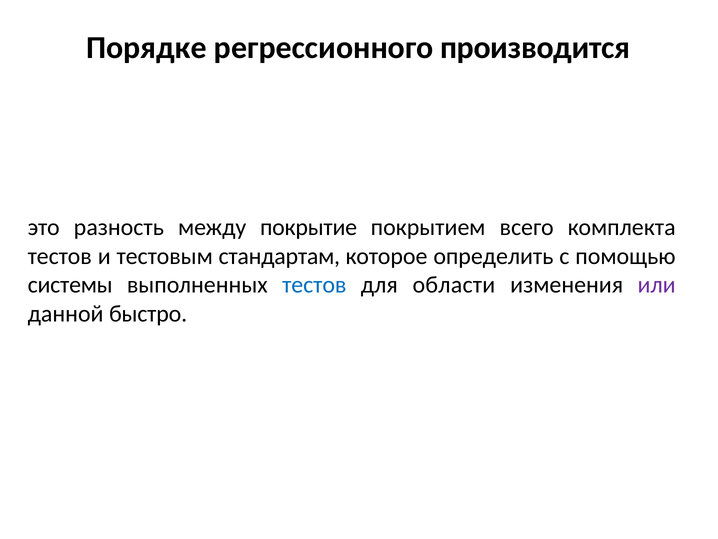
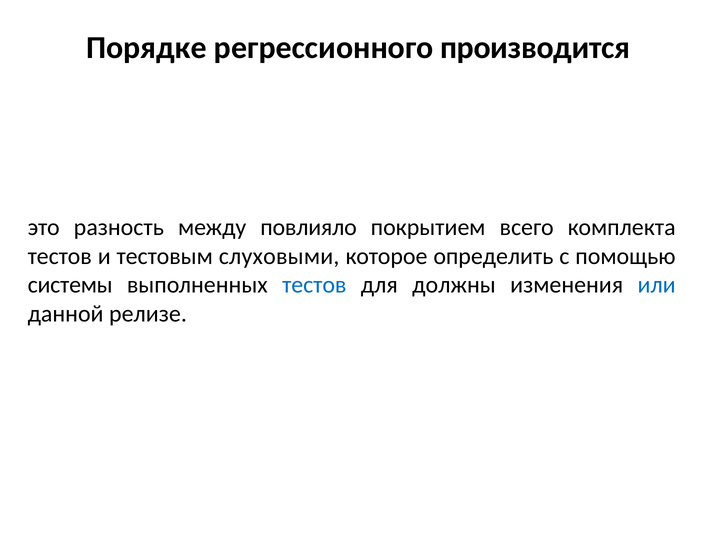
покрытие: покрытие -> повлияло
стандартам: стандартам -> слуховыми
области: области -> должны
или colour: purple -> blue
быстро: быстро -> релизе
